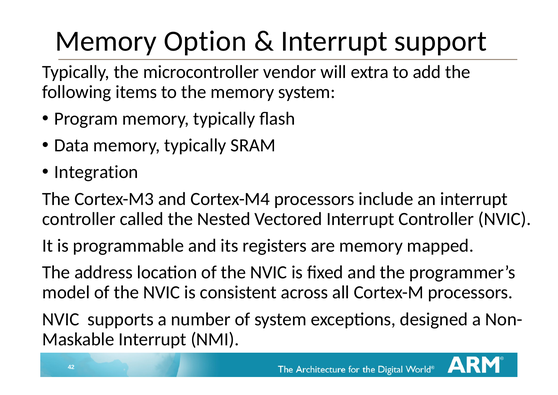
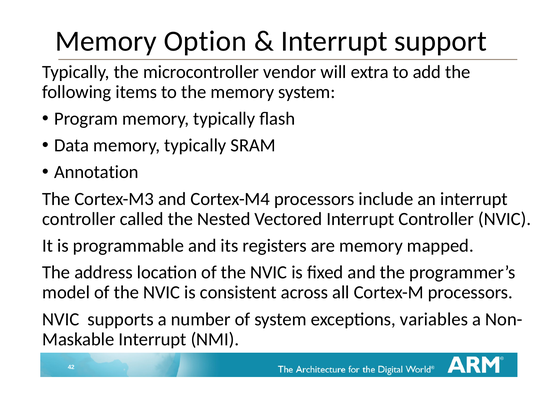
Integration: Integration -> Annotation
designed: designed -> variables
